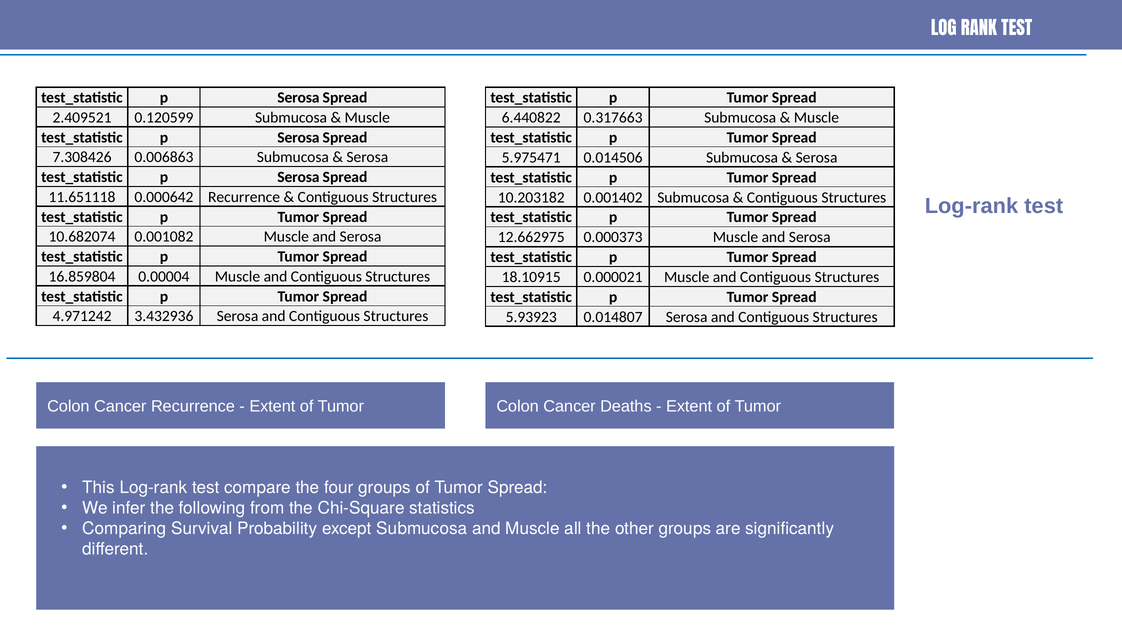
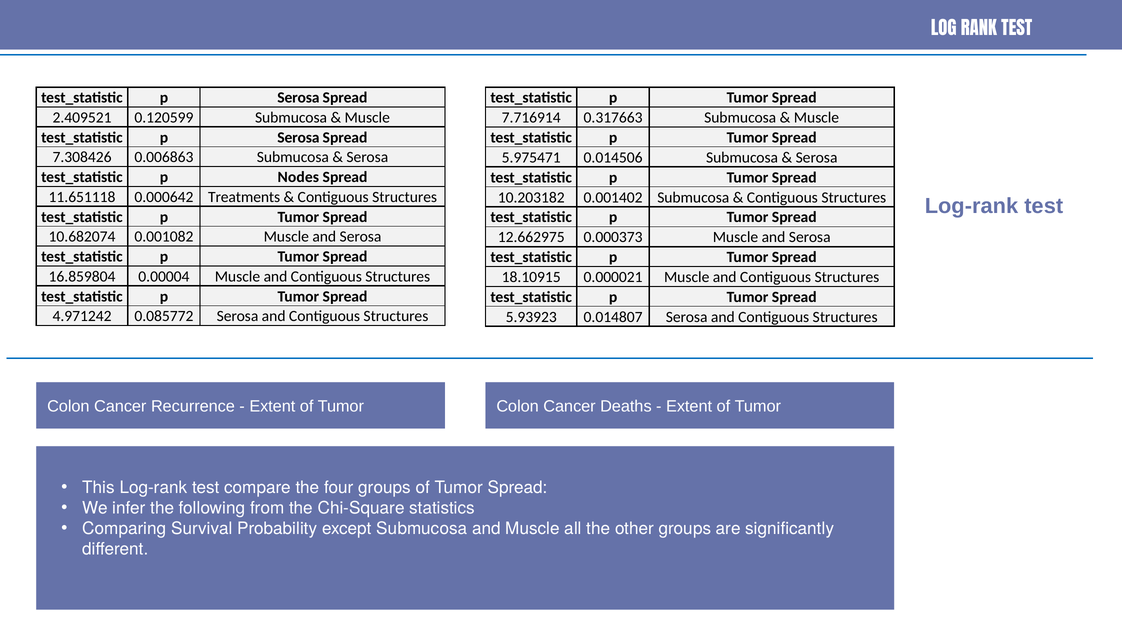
6.440822: 6.440822 -> 7.716914
Serosa at (298, 177): Serosa -> Nodes
0.000642 Recurrence: Recurrence -> Treatments
3.432936: 3.432936 -> 0.085772
